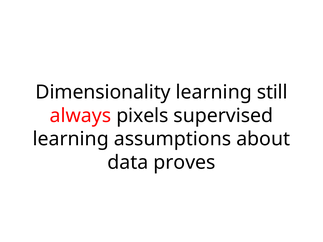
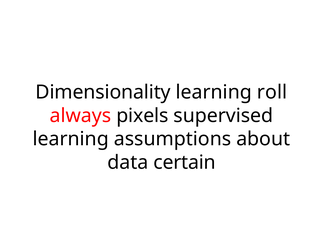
still: still -> roll
proves: proves -> certain
